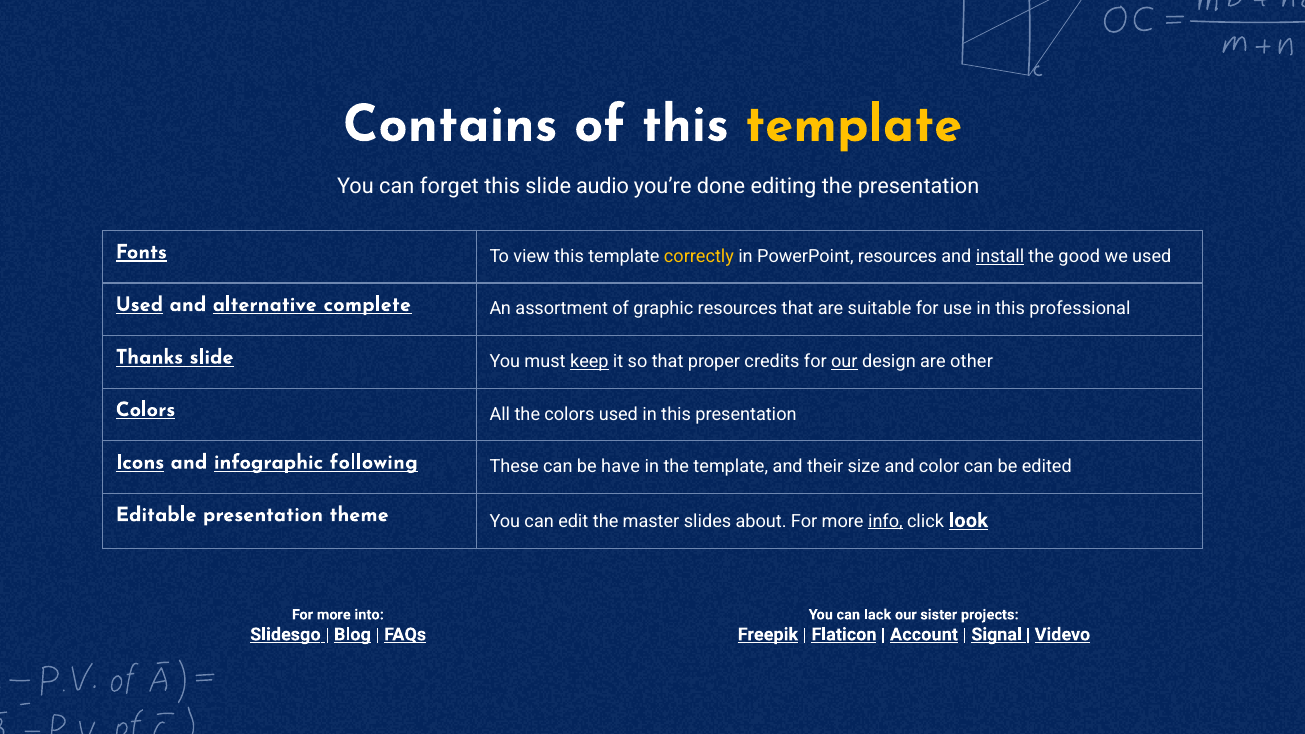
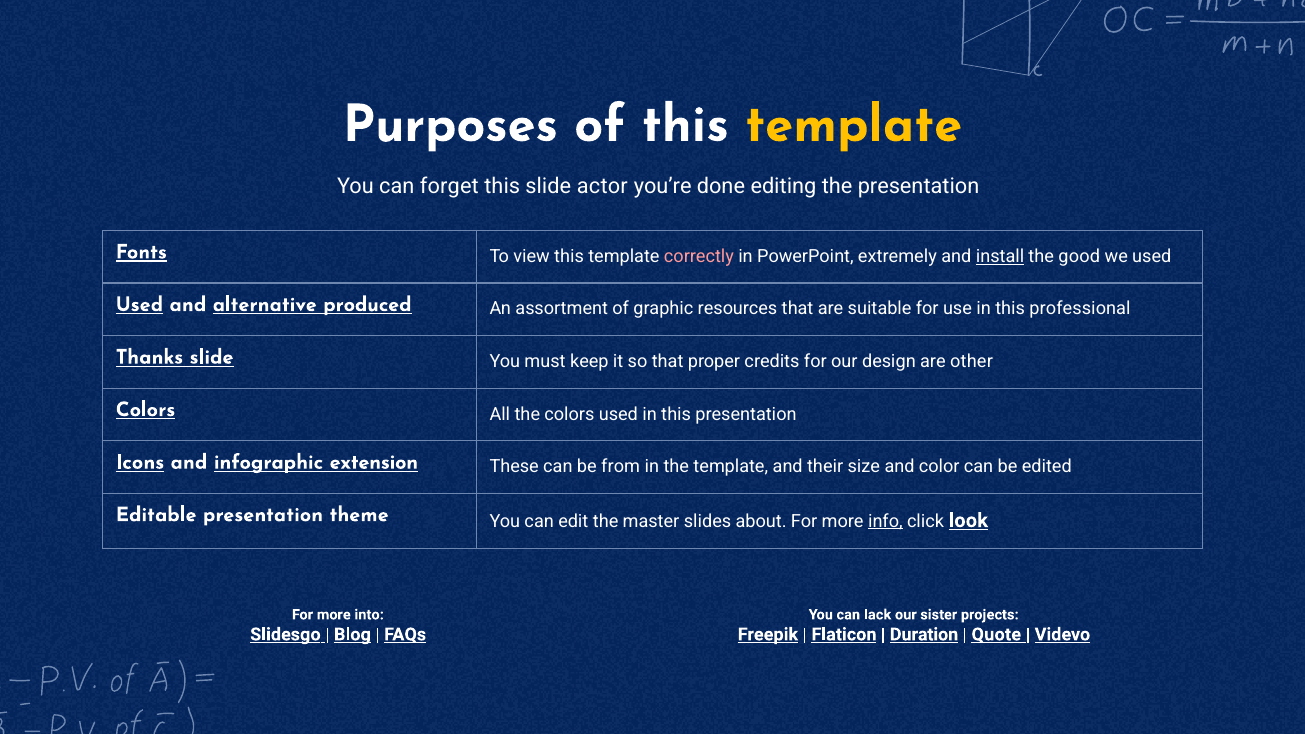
Contains: Contains -> Purposes
audio: audio -> actor
correctly colour: yellow -> pink
PowerPoint resources: resources -> extremely
complete: complete -> produced
keep underline: present -> none
our at (844, 362) underline: present -> none
following: following -> extension
have: have -> from
Account: Account -> Duration
Signal: Signal -> Quote
